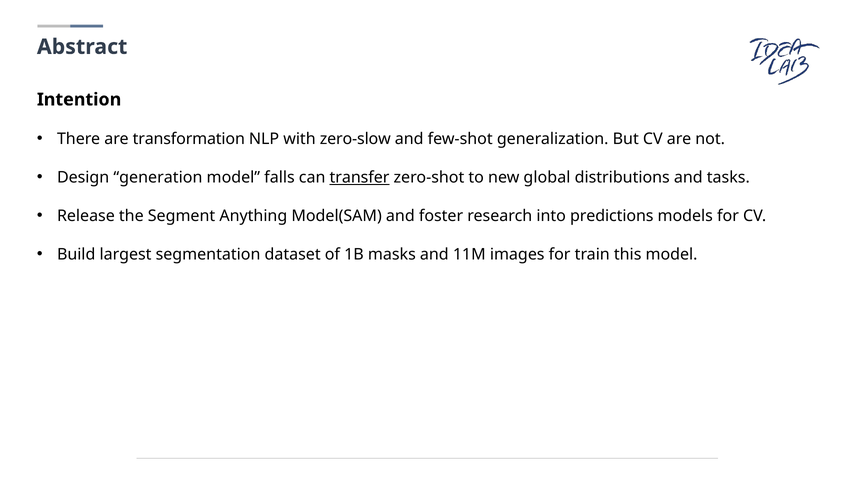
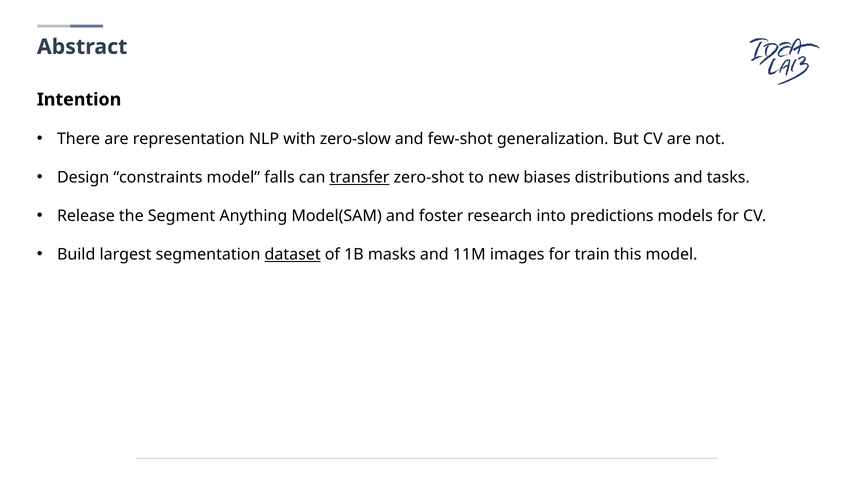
transformation: transformation -> representation
generation: generation -> constraints
global: global -> biases
dataset underline: none -> present
